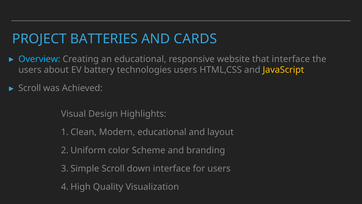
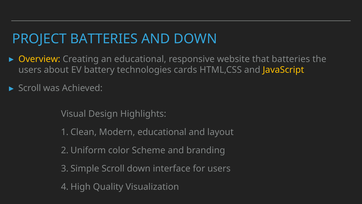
AND CARDS: CARDS -> DOWN
Overview colour: light blue -> yellow
that interface: interface -> batteries
technologies users: users -> cards
